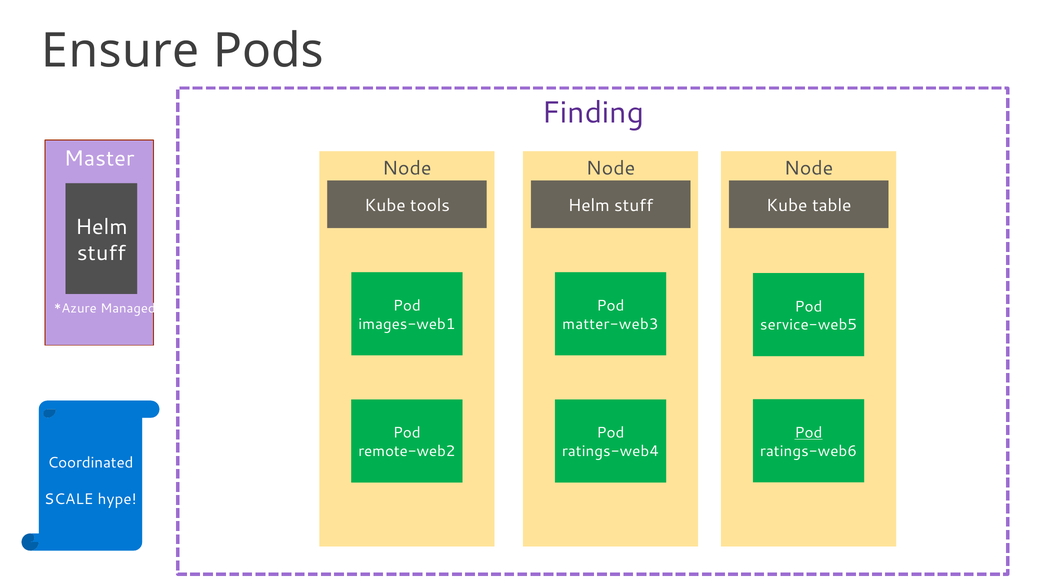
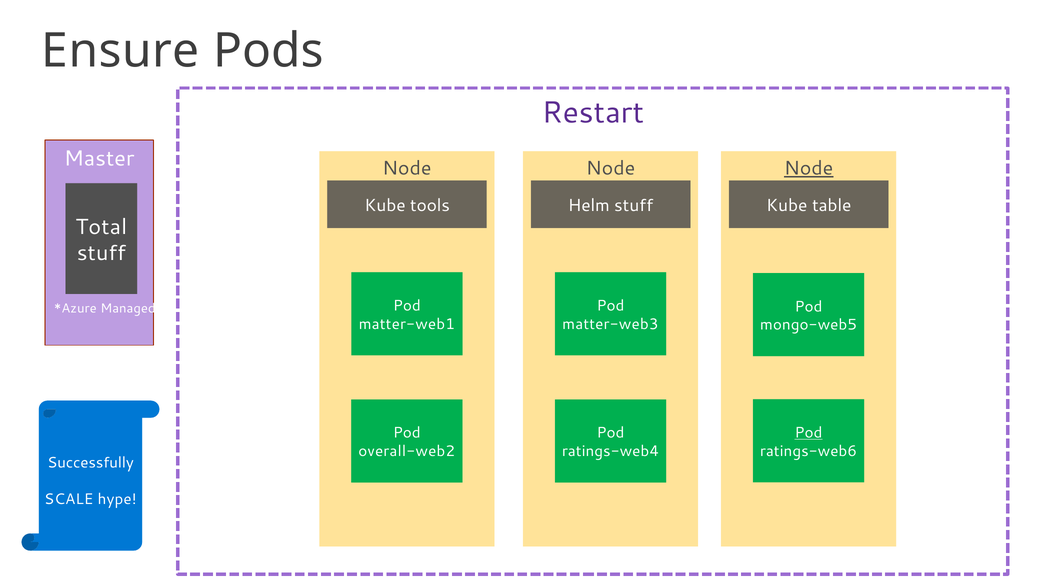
Finding: Finding -> Restart
Node at (809, 168) underline: none -> present
Helm at (101, 227): Helm -> Total
images-web1: images-web1 -> matter-web1
service-web5: service-web5 -> mongo-web5
remote-web2: remote-web2 -> overall-web2
Coordinated: Coordinated -> Successfully
